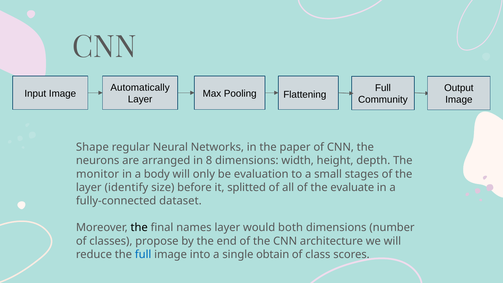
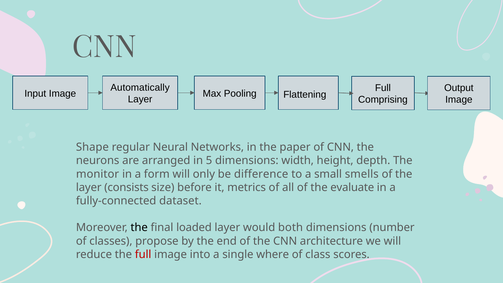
Community: Community -> Comprising
8: 8 -> 5
body: body -> form
evaluation: evaluation -> difference
stages: stages -> smells
identify: identify -> consists
splitted: splitted -> metrics
names: names -> loaded
full at (143, 254) colour: blue -> red
obtain: obtain -> where
